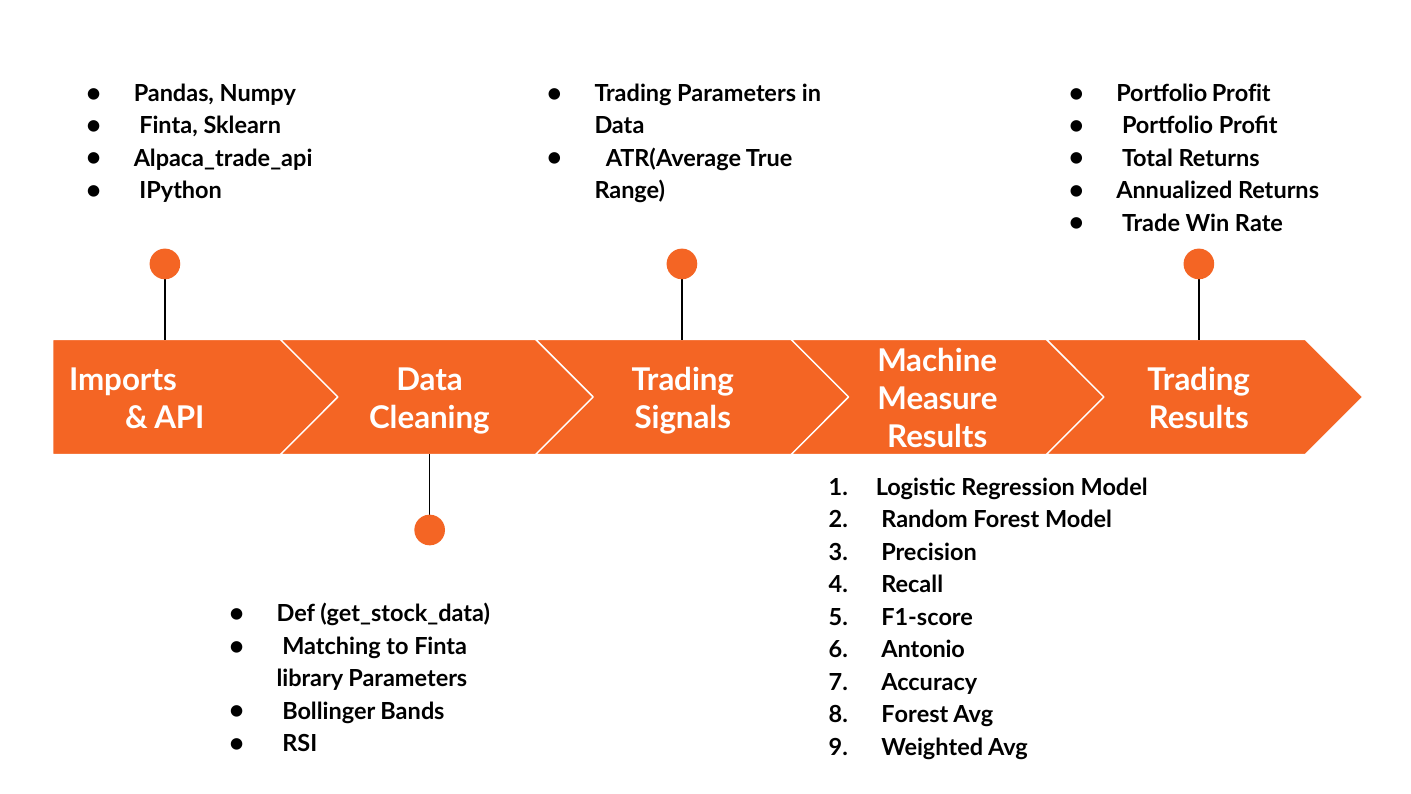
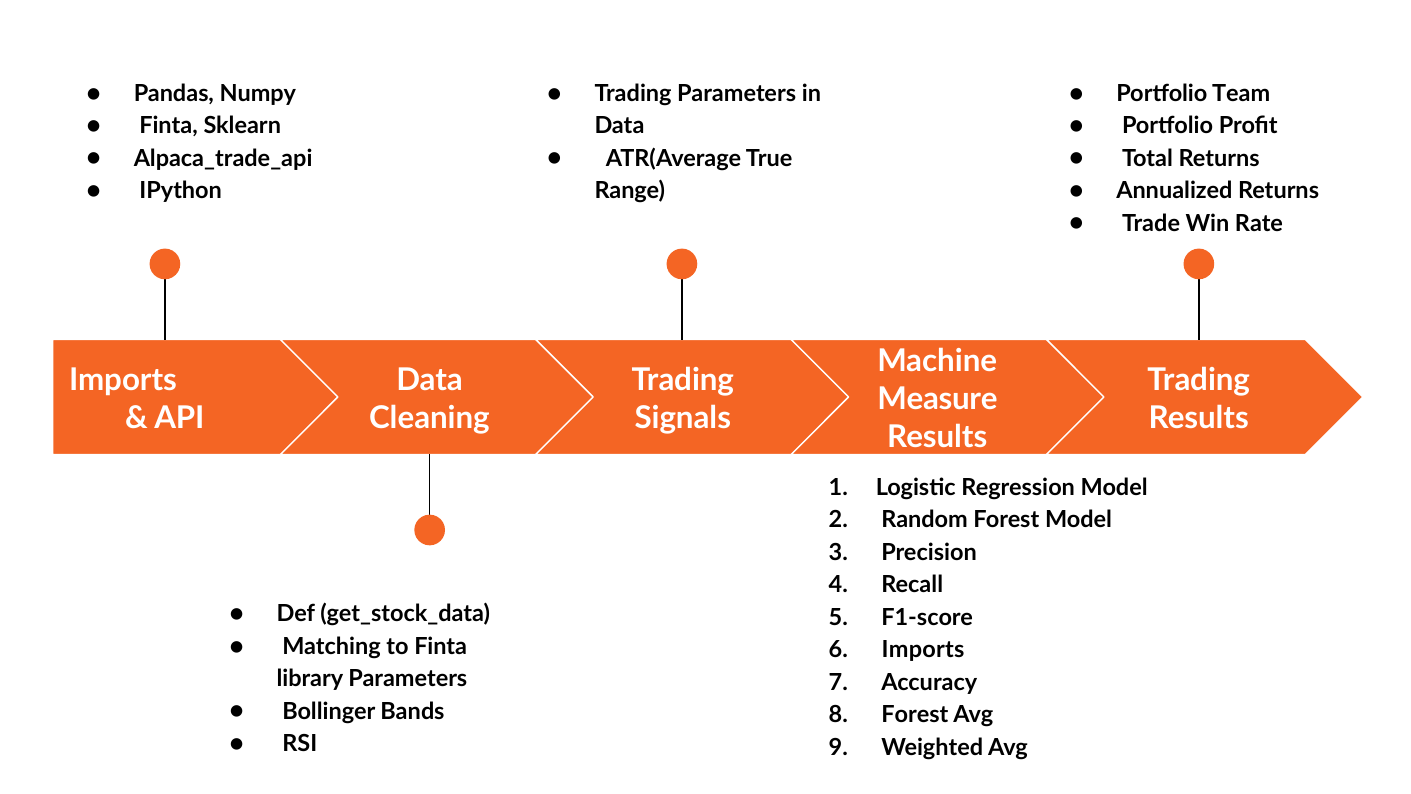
Profit at (1241, 94): Profit -> Team
Antonio at (923, 650): Antonio -> Imports
